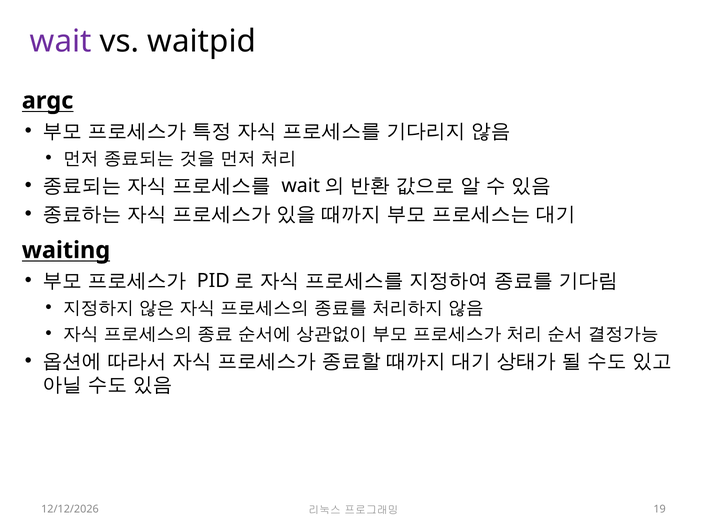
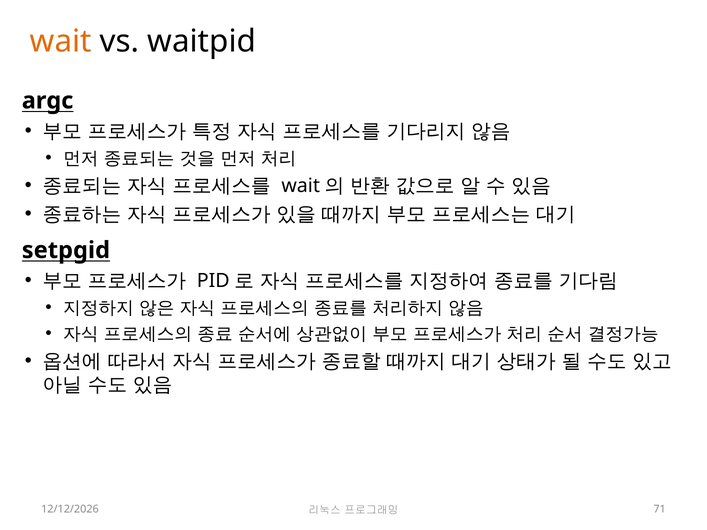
wait colour: purple -> orange
waiting: waiting -> setpgid
19: 19 -> 71
